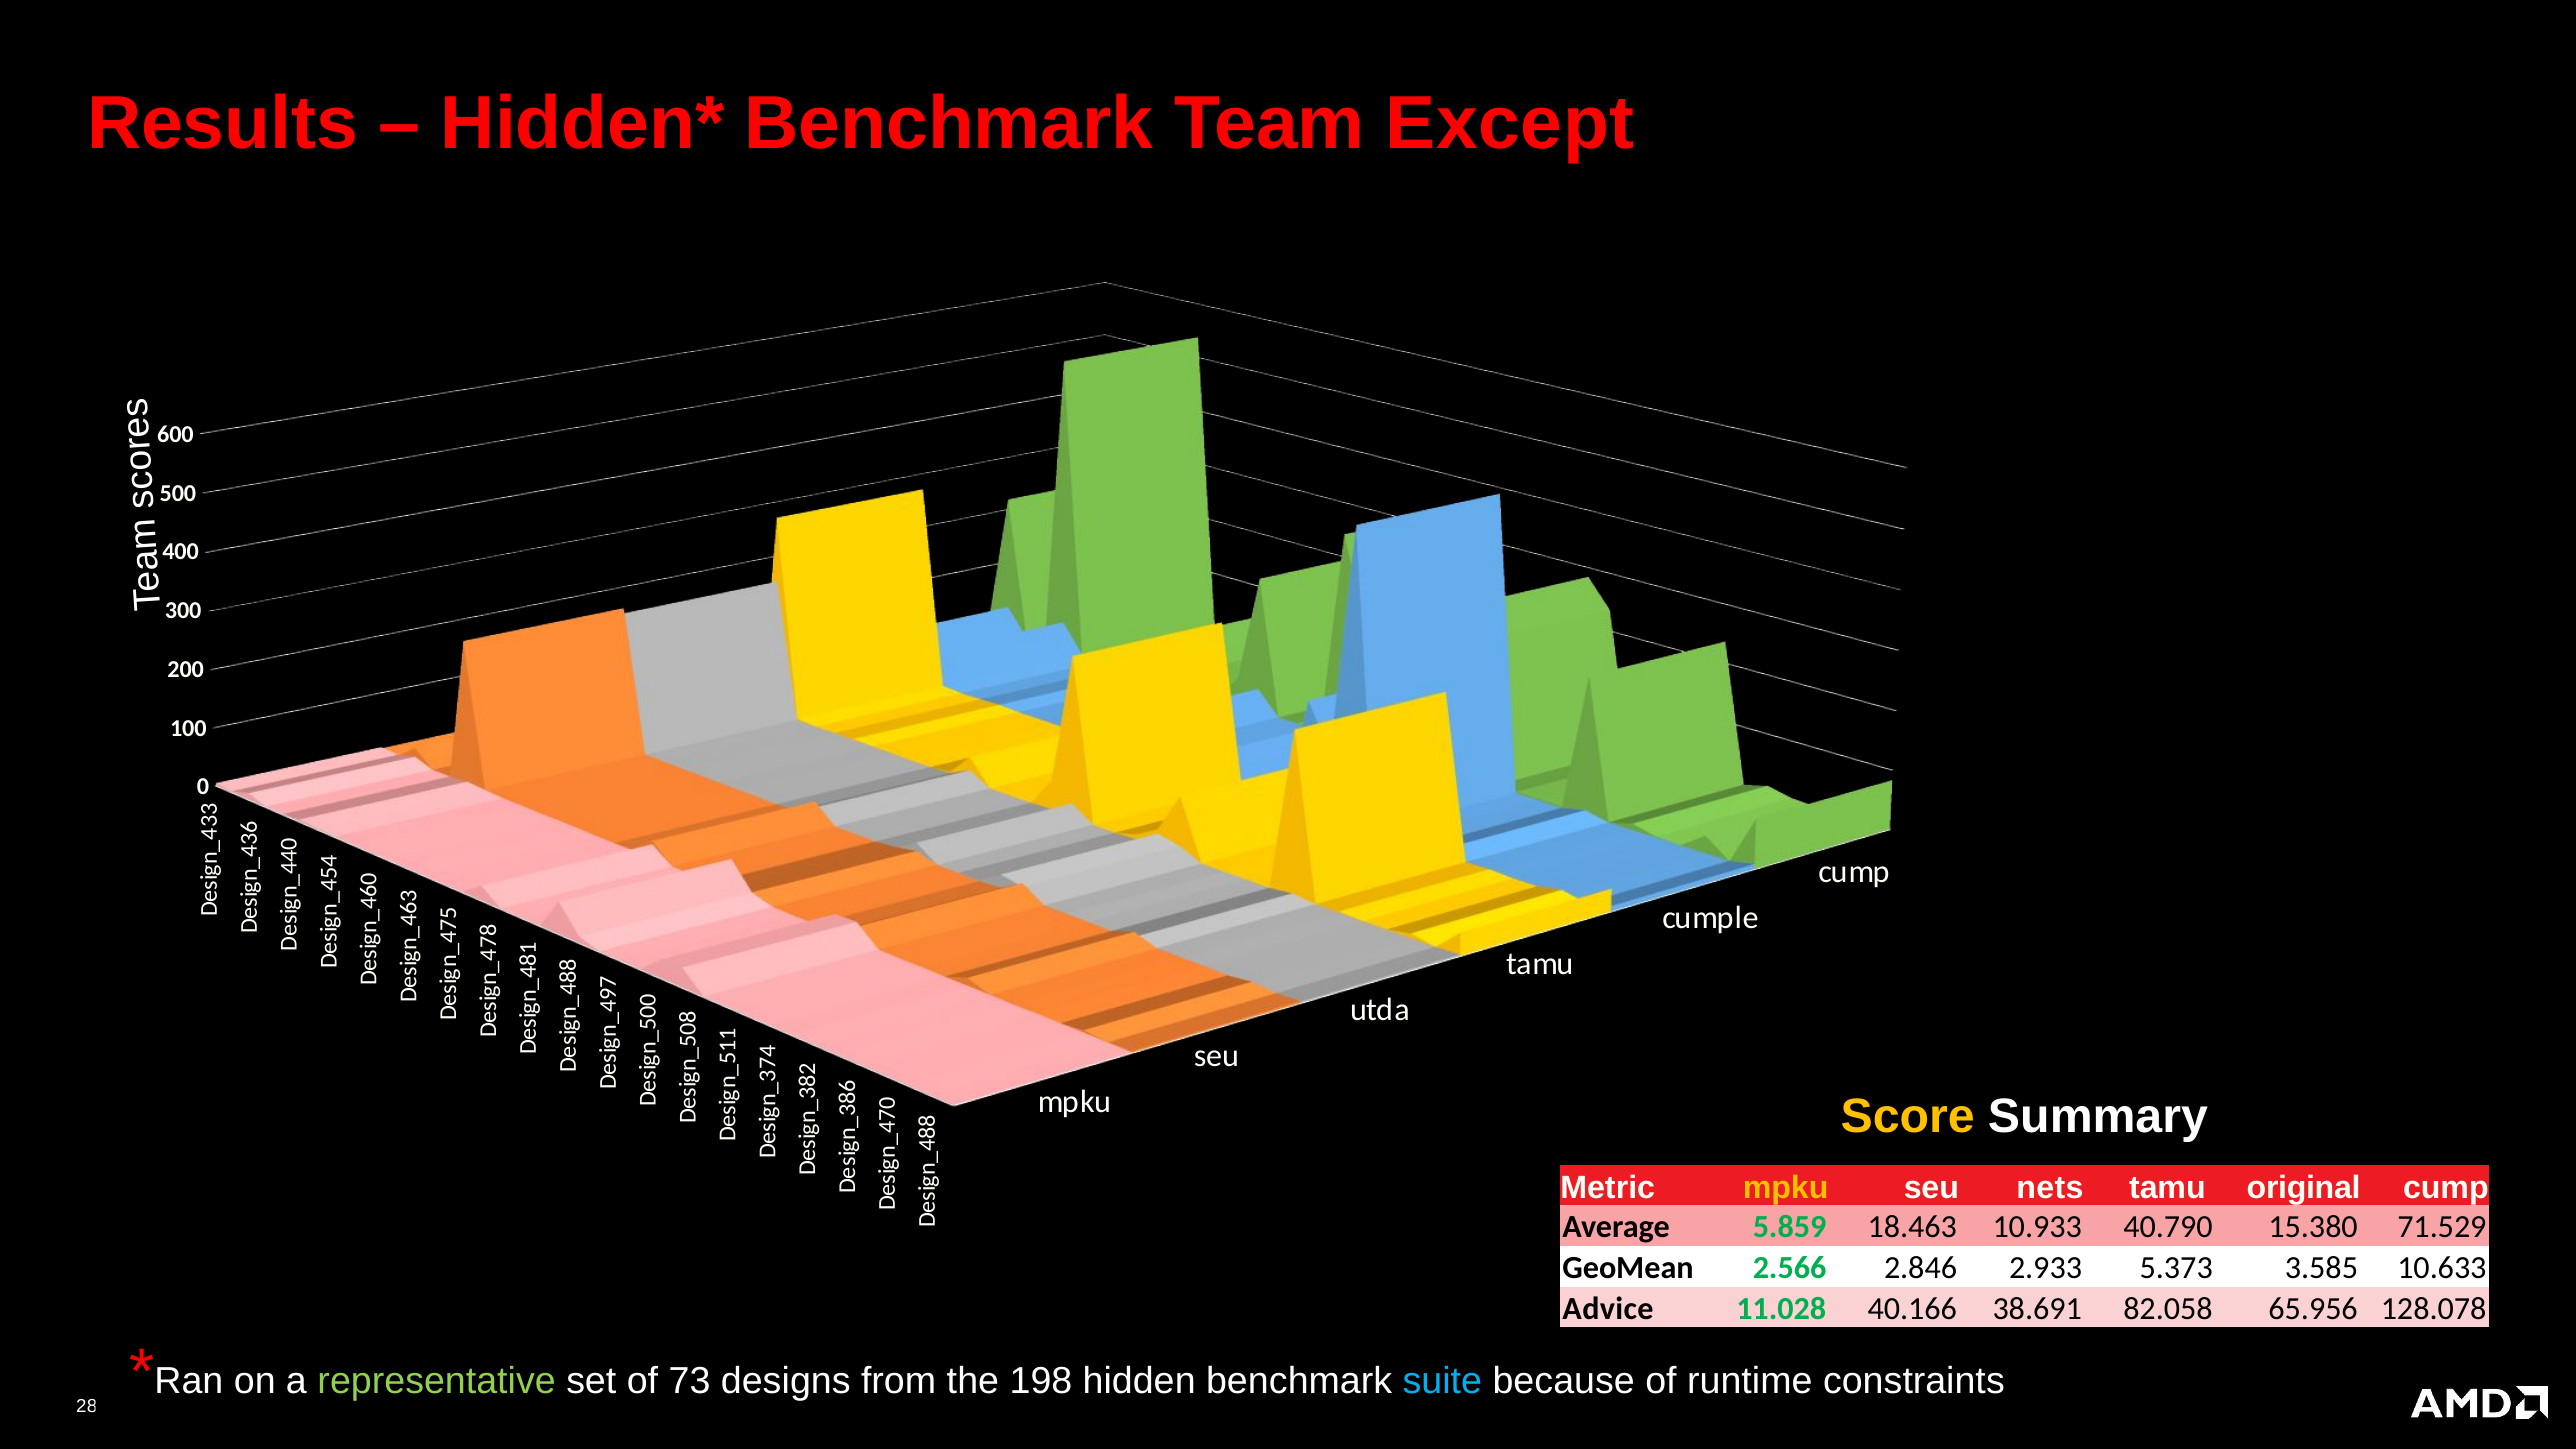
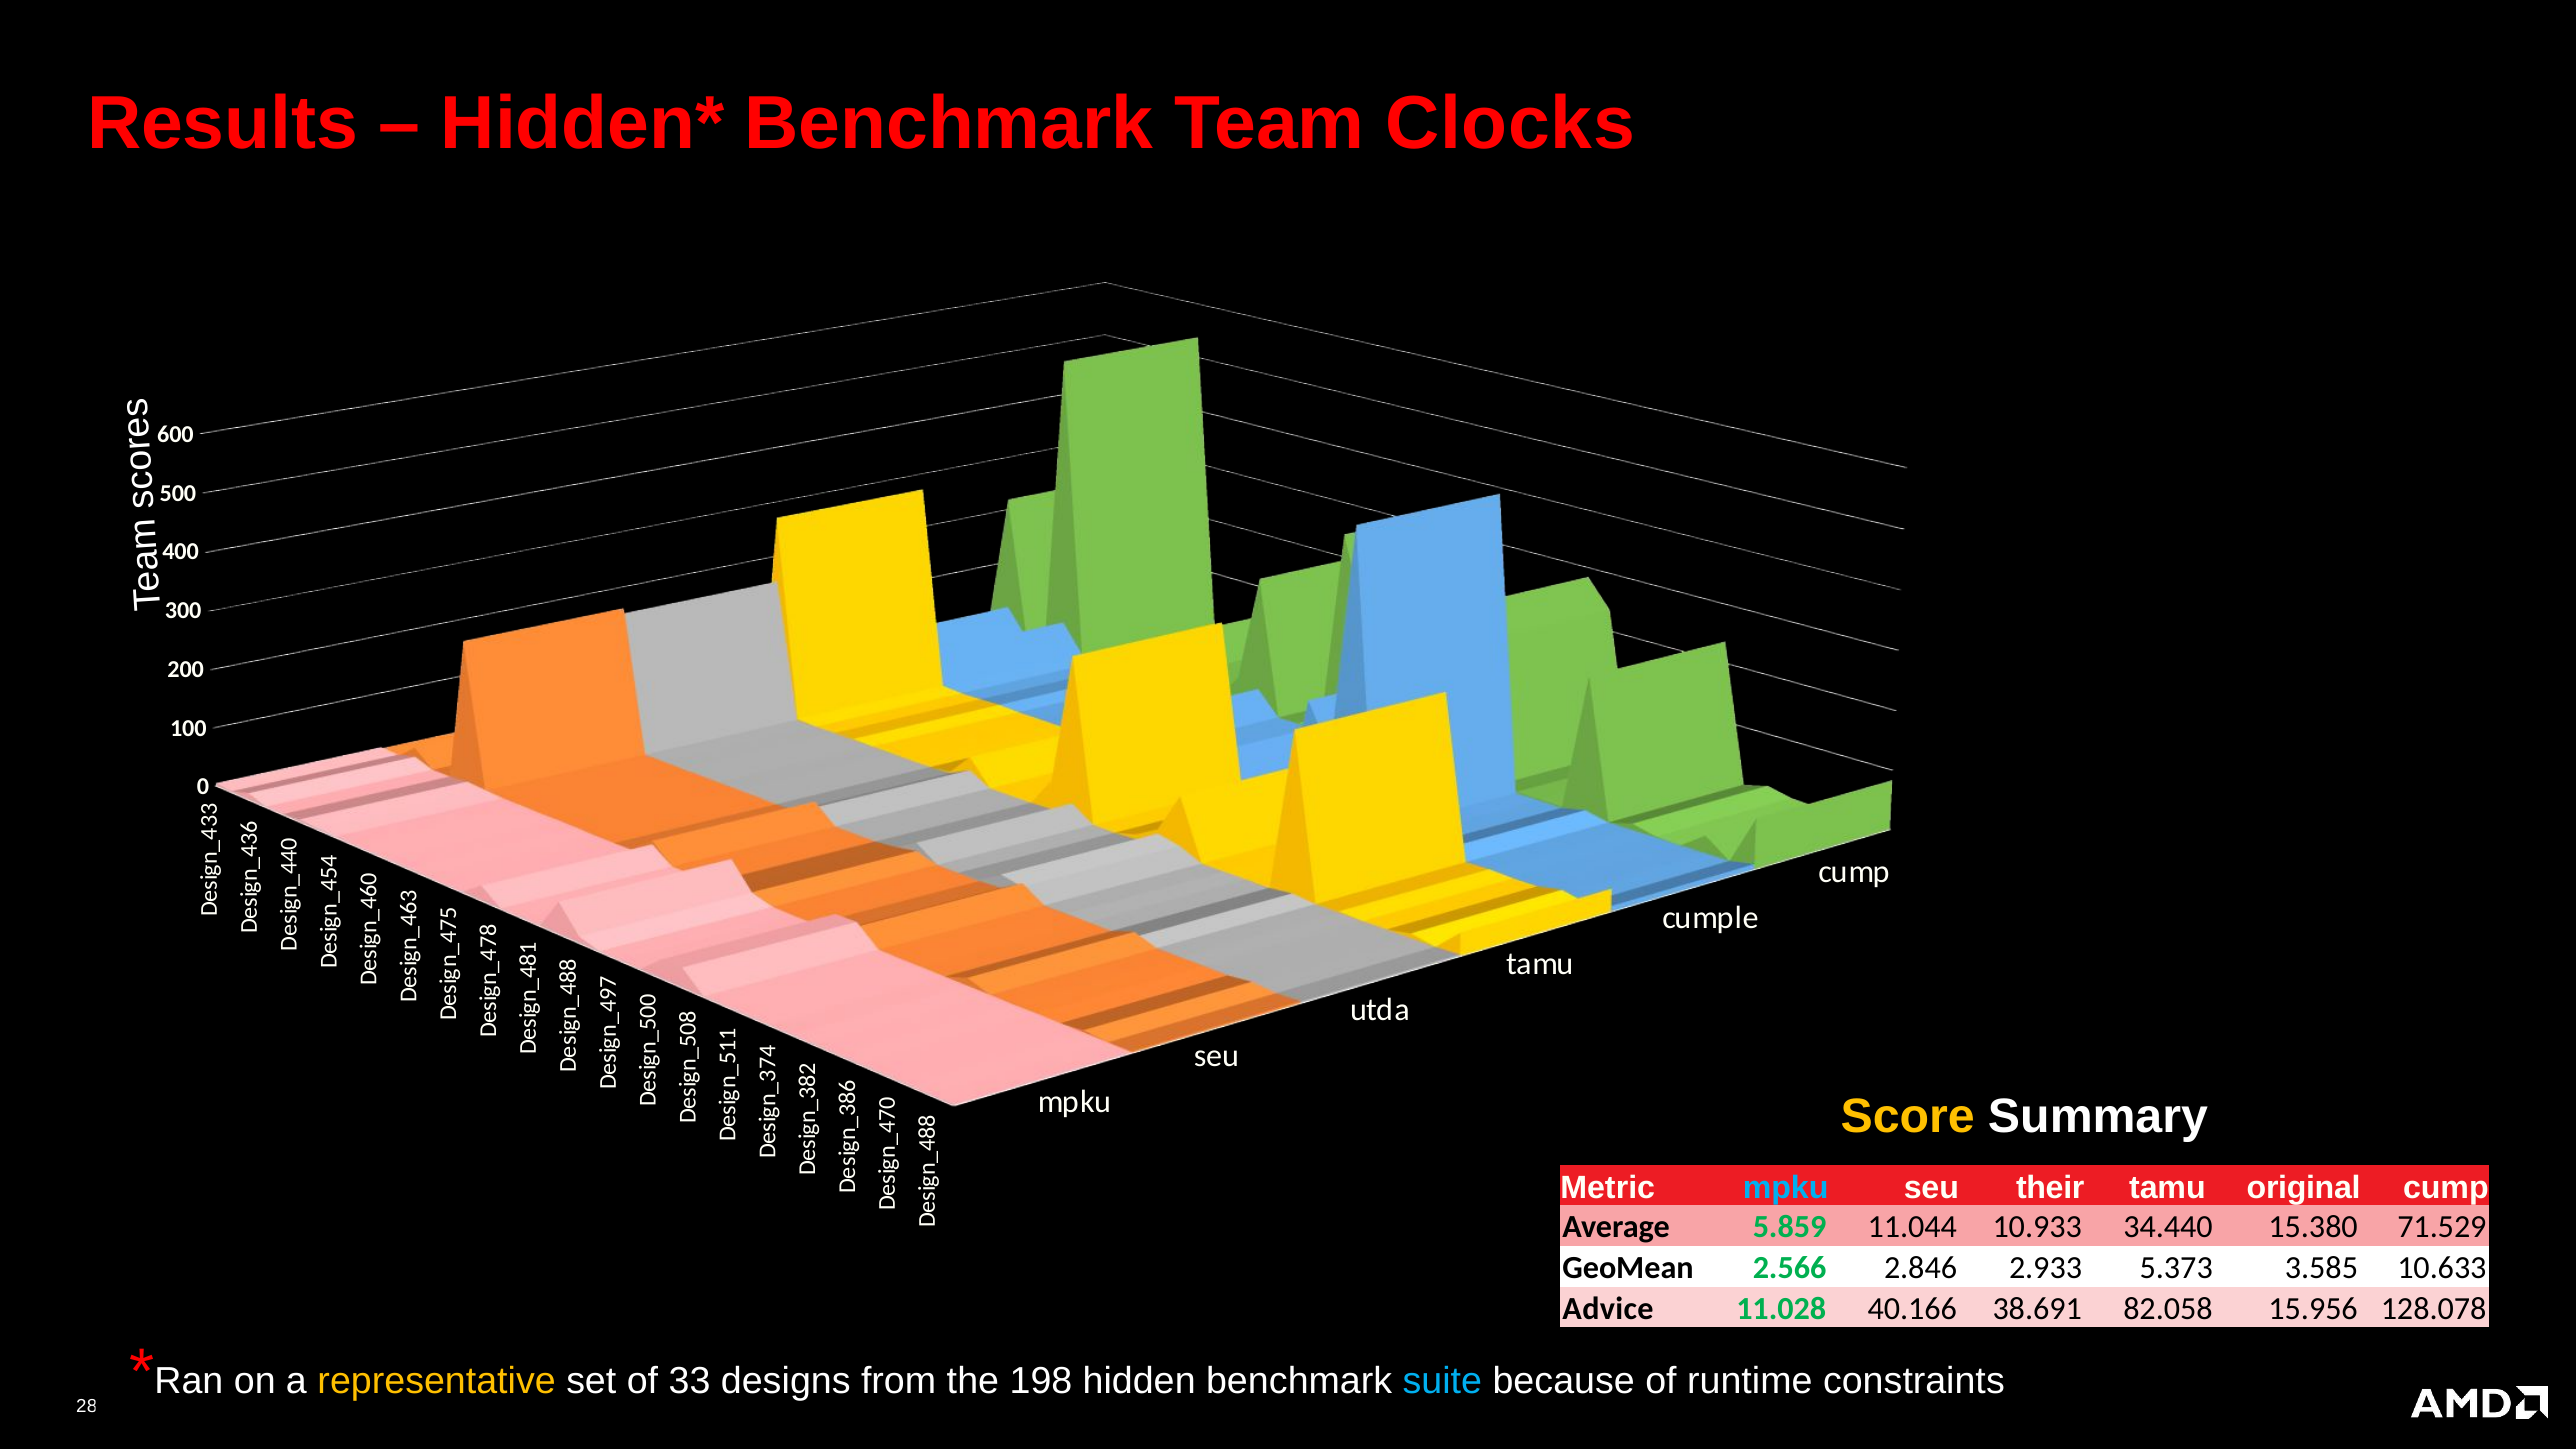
Except: Except -> Clocks
mpku at (1786, 1188) colour: yellow -> light blue
nets: nets -> their
18.463: 18.463 -> 11.044
40.790: 40.790 -> 34.440
65.956: 65.956 -> 15.956
representative colour: light green -> yellow
73: 73 -> 33
